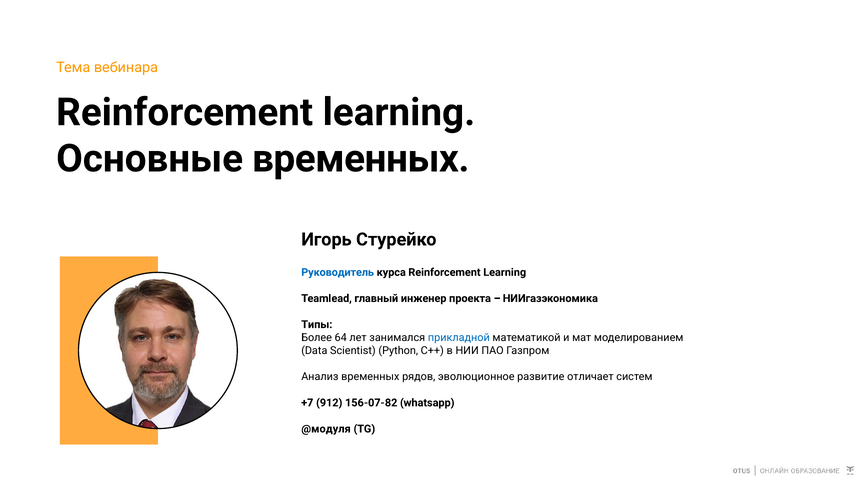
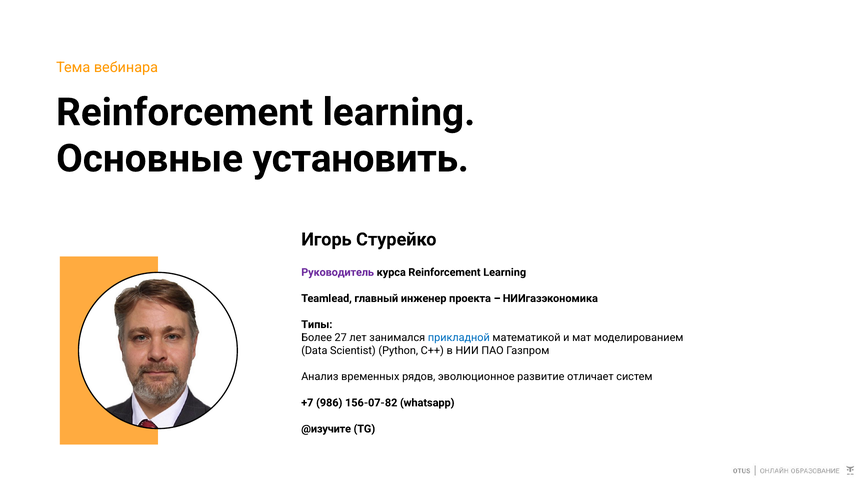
Основные временных: временных -> установить
Руководитель colour: blue -> purple
64: 64 -> 27
912: 912 -> 986
@модуля: @модуля -> @изучите
